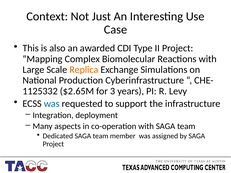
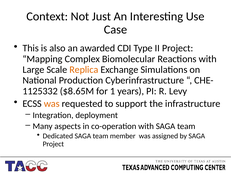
$2.65M: $2.65M -> $8.65M
3: 3 -> 1
was at (52, 104) colour: blue -> orange
